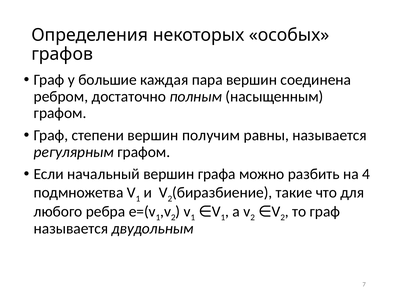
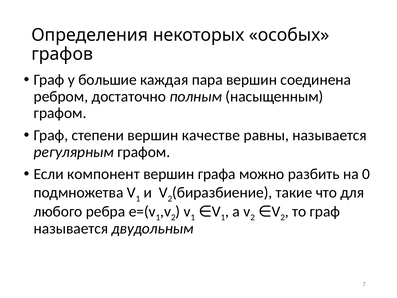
получим: получим -> качестве
начальный: начальный -> компонент
4: 4 -> 0
